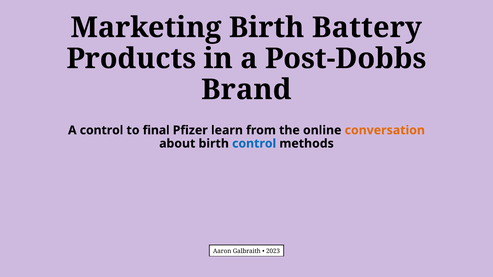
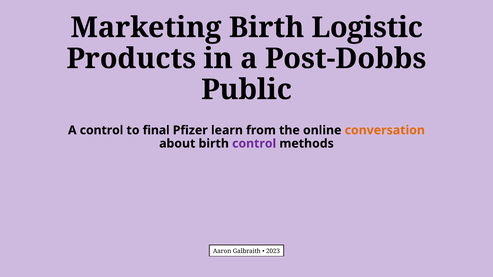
Battery: Battery -> Logistic
Brand: Brand -> Public
control at (254, 144) colour: blue -> purple
